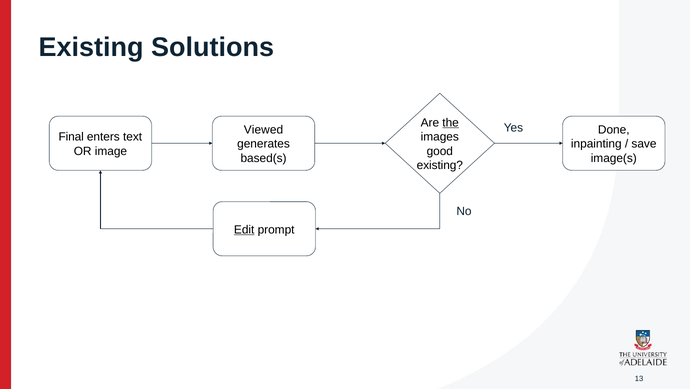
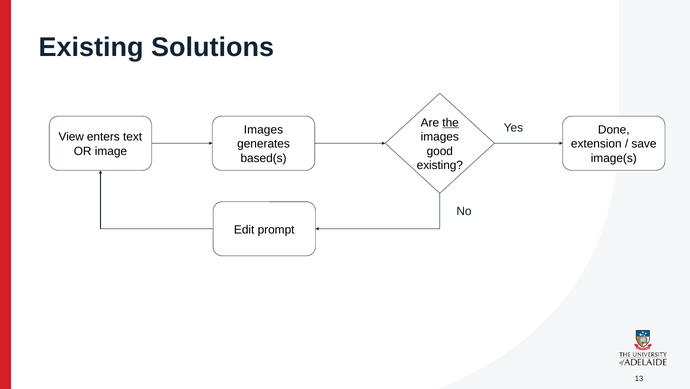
Viewed at (263, 130): Viewed -> Images
Final: Final -> View
inpainting: inpainting -> extension
Edit underline: present -> none
